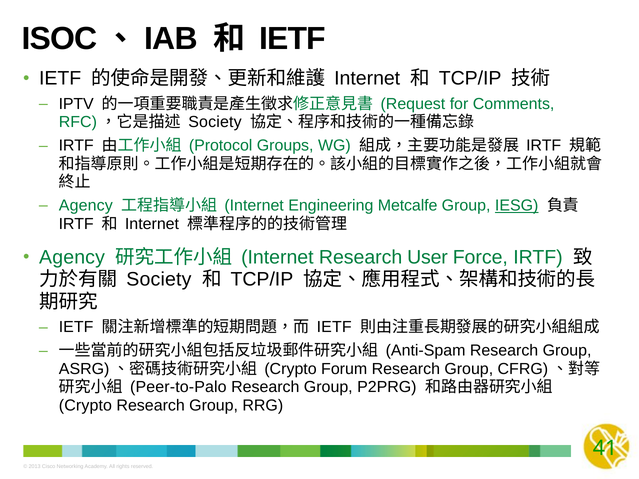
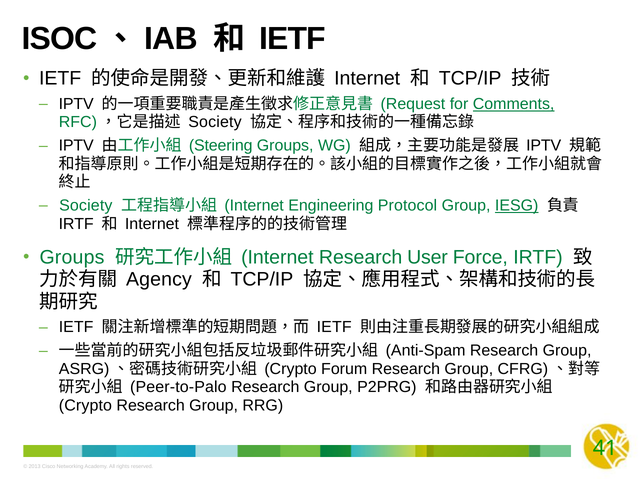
Comments underline: none -> present
IRTF at (76, 146): IRTF -> IPTV
Protocol: Protocol -> Steering
IRTF at (544, 146): IRTF -> IPTV
Agency at (86, 206): Agency -> Society
Metcalfe: Metcalfe -> Protocol
Agency at (72, 257): Agency -> Groups
Society at (159, 280): Society -> Agency
